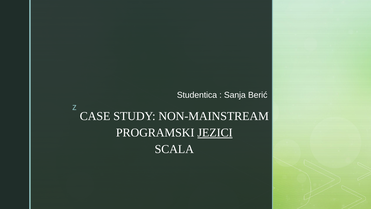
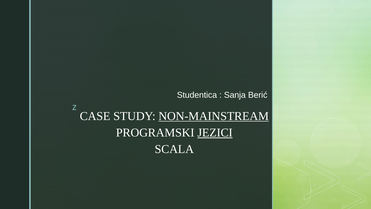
NON-MAINSTREAM underline: none -> present
